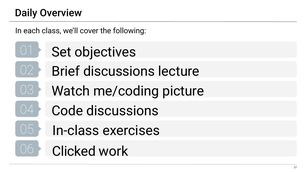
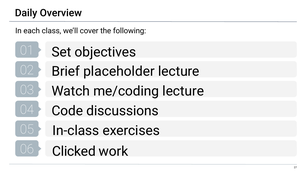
Brief discussions: discussions -> placeholder
me/coding picture: picture -> lecture
